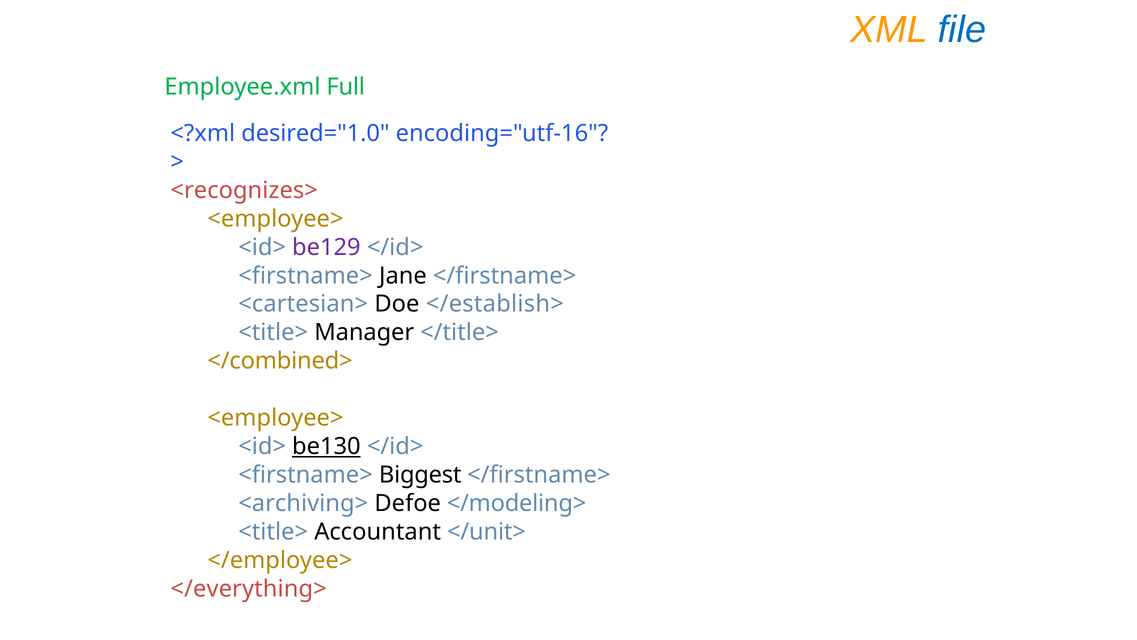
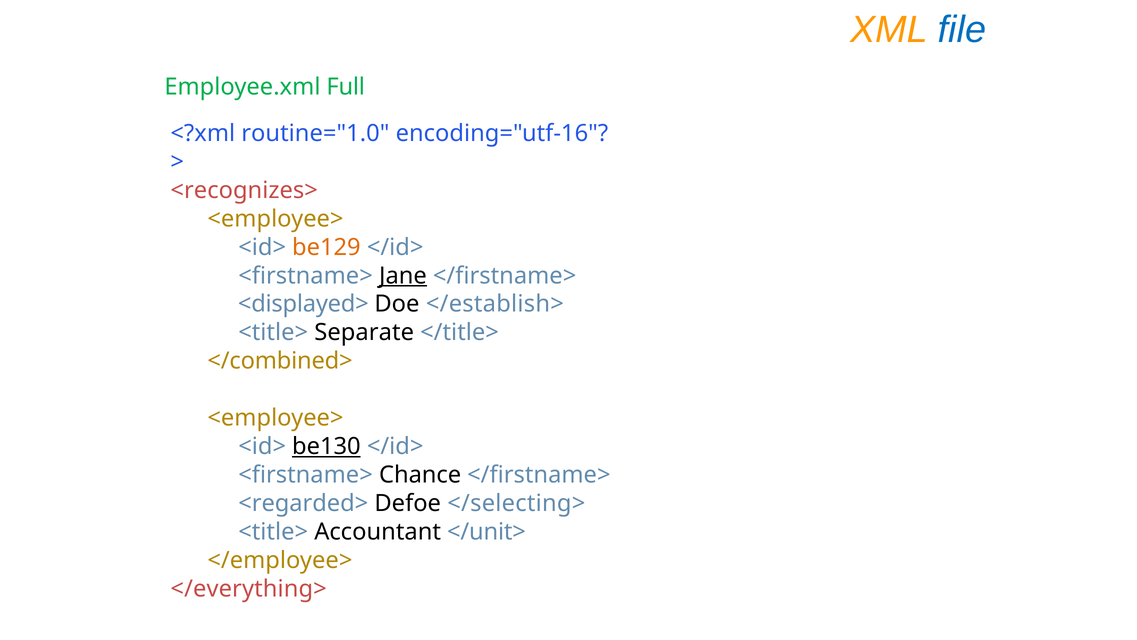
desired="1.0: desired="1.0 -> routine="1.0
be129 colour: purple -> orange
Jane underline: none -> present
<cartesian>: <cartesian> -> <displayed>
Manager: Manager -> Separate
Biggest: Biggest -> Chance
<archiving>: <archiving> -> <regarded>
</modeling>: </modeling> -> </selecting>
